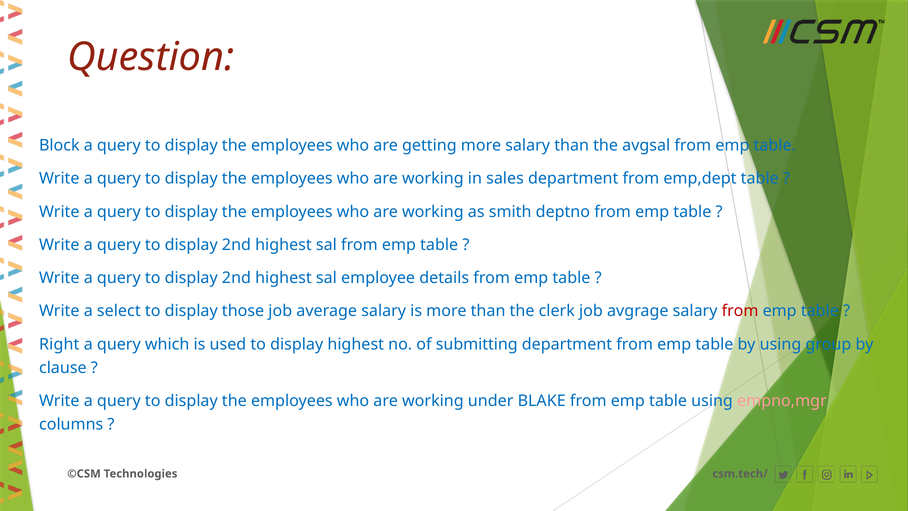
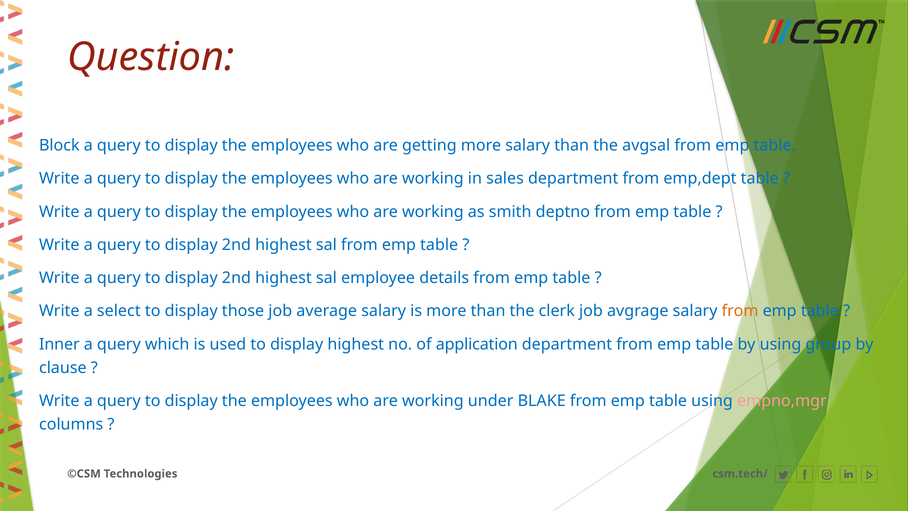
from at (740, 311) colour: red -> orange
Right: Right -> Inner
submitting: submitting -> application
